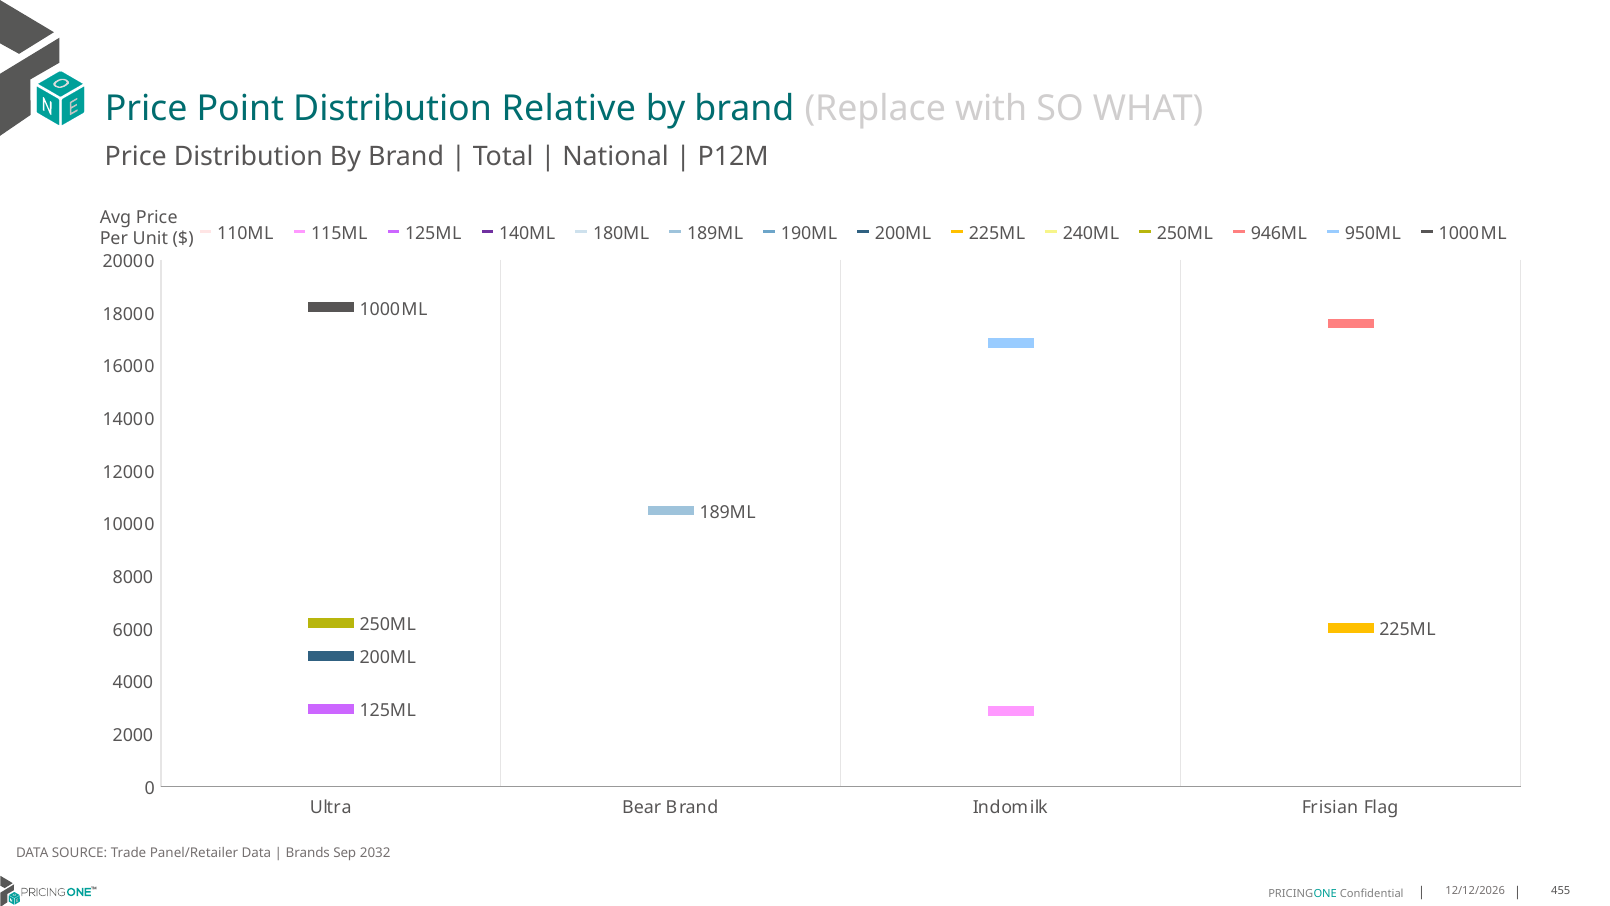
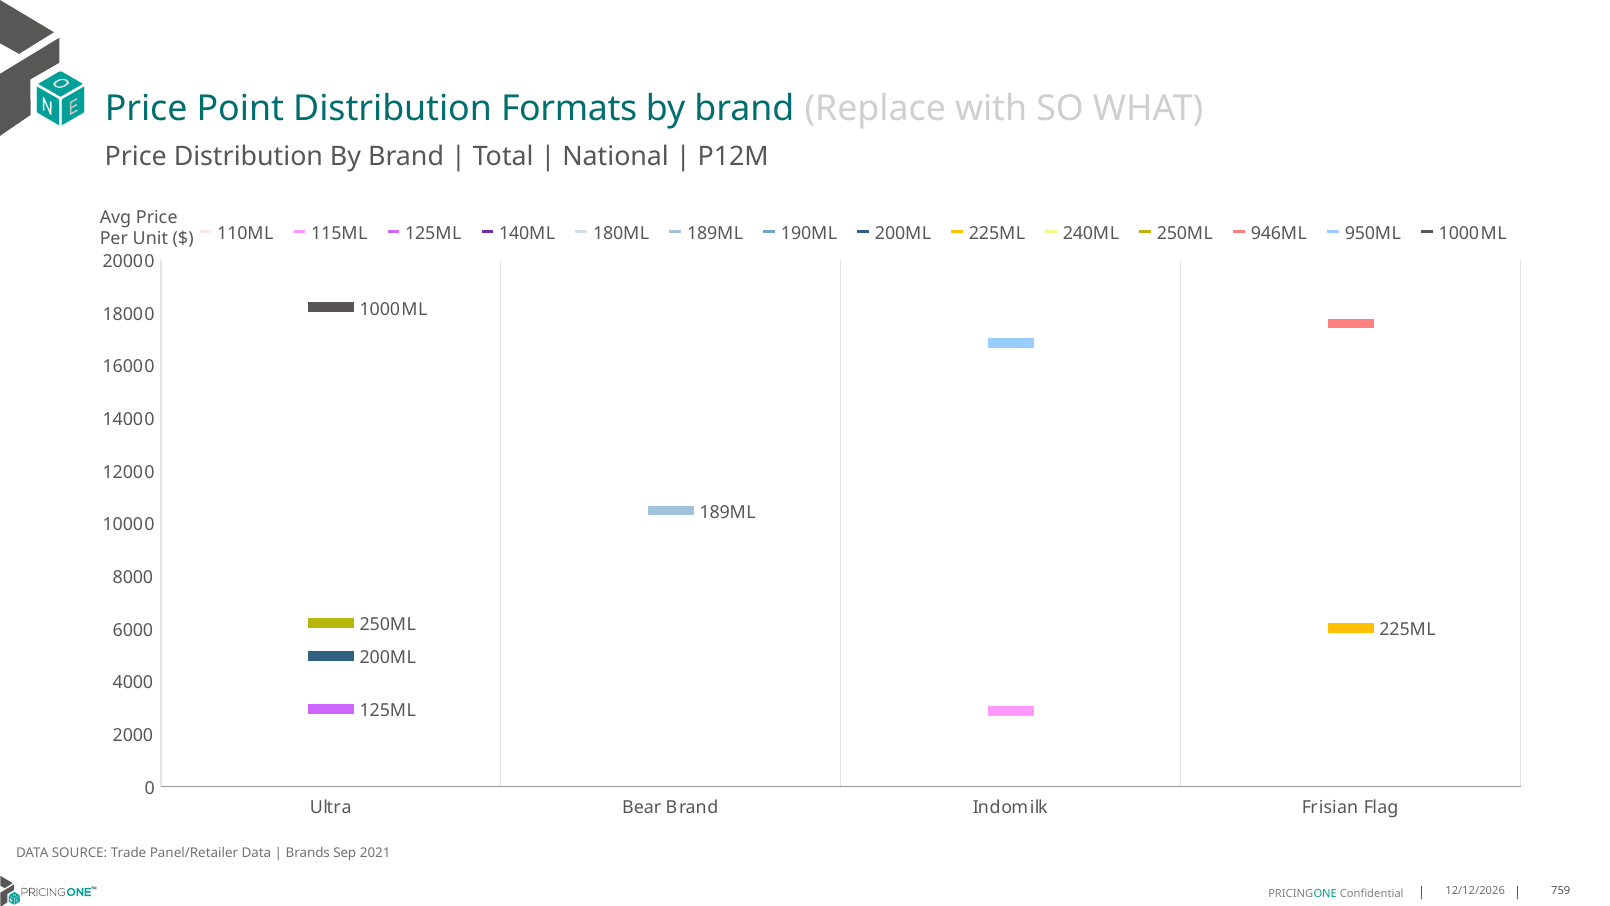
Relative: Relative -> Formats
2032: 2032 -> 2021
455: 455 -> 759
